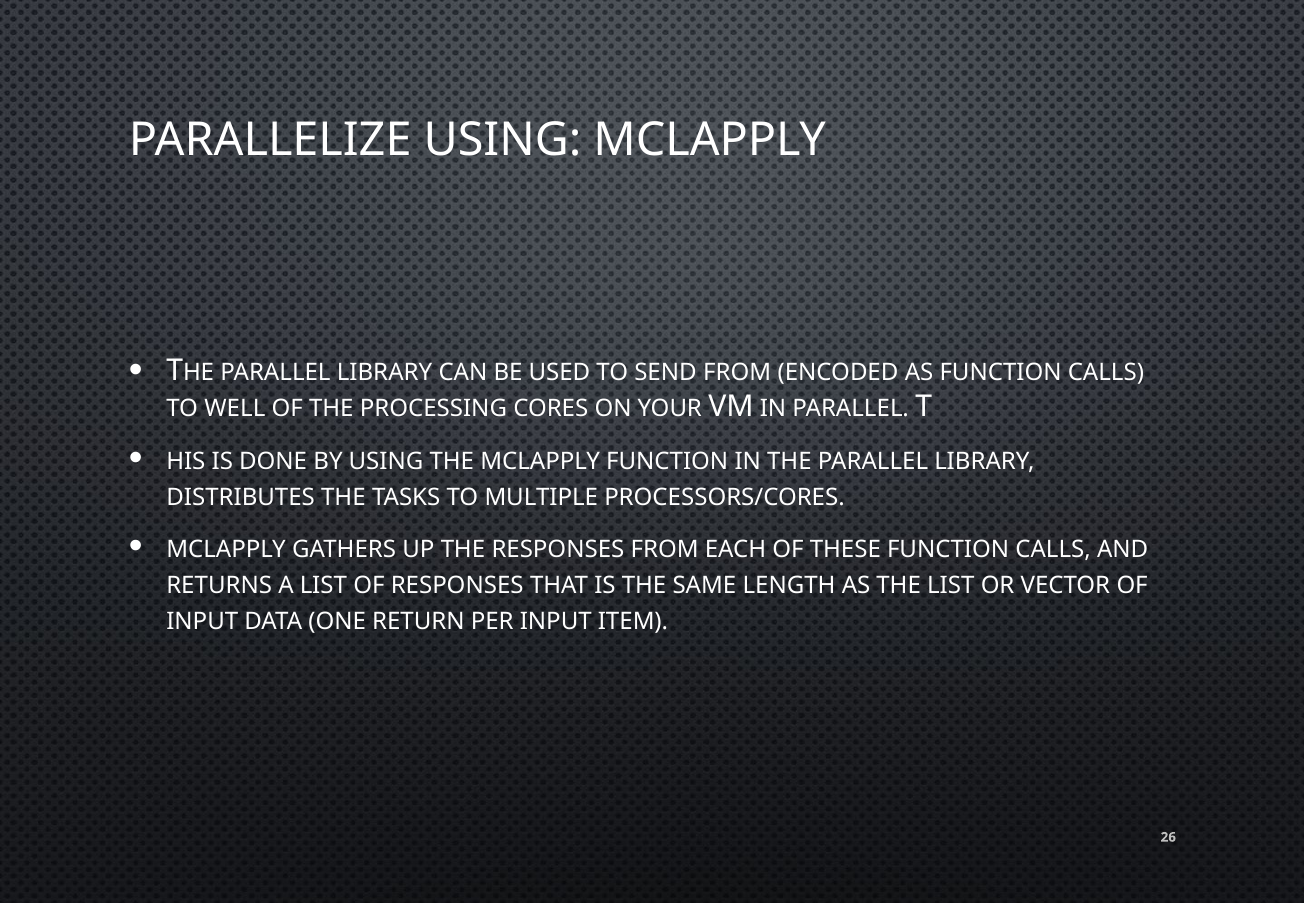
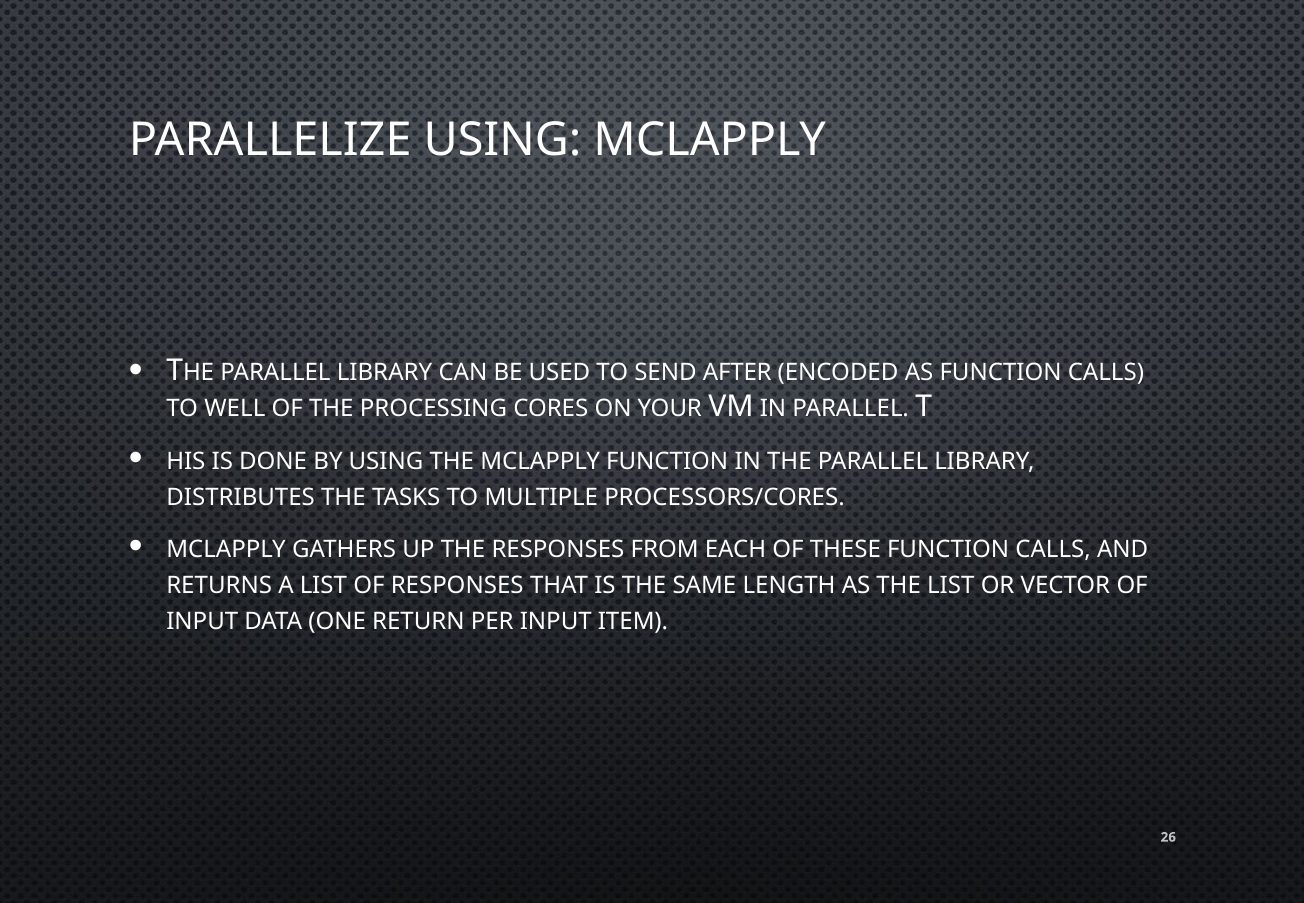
SEND FROM: FROM -> AFTER
